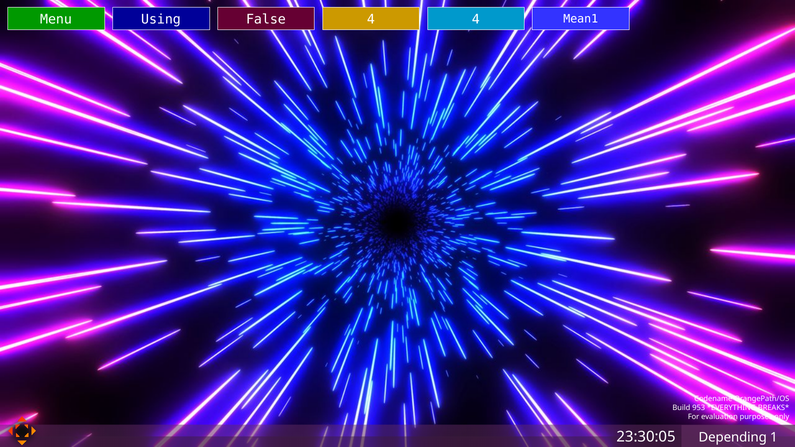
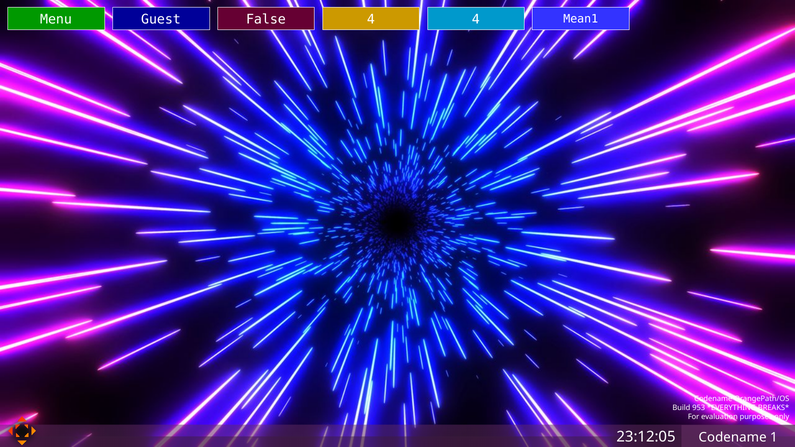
Using: Using -> Guest
23:30:05: 23:30:05 -> 23:12:05
Depending at (733, 437): Depending -> Codename
